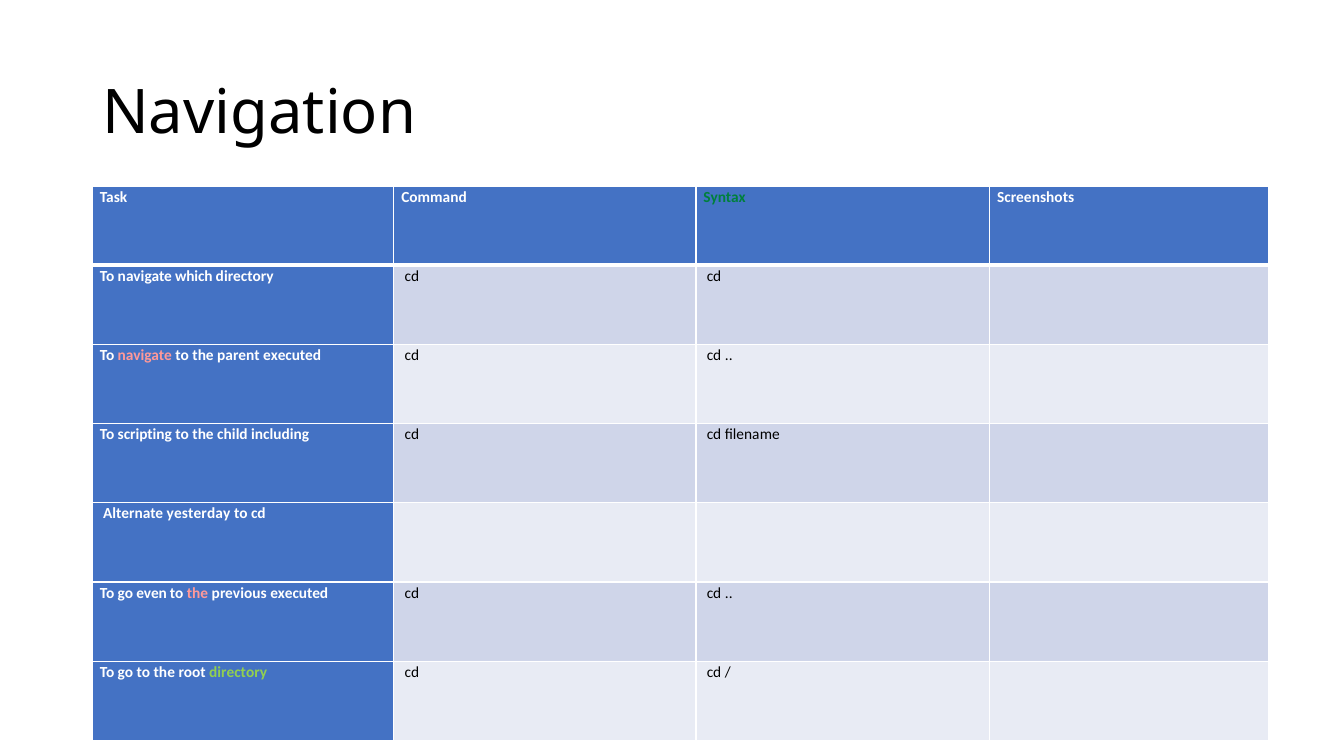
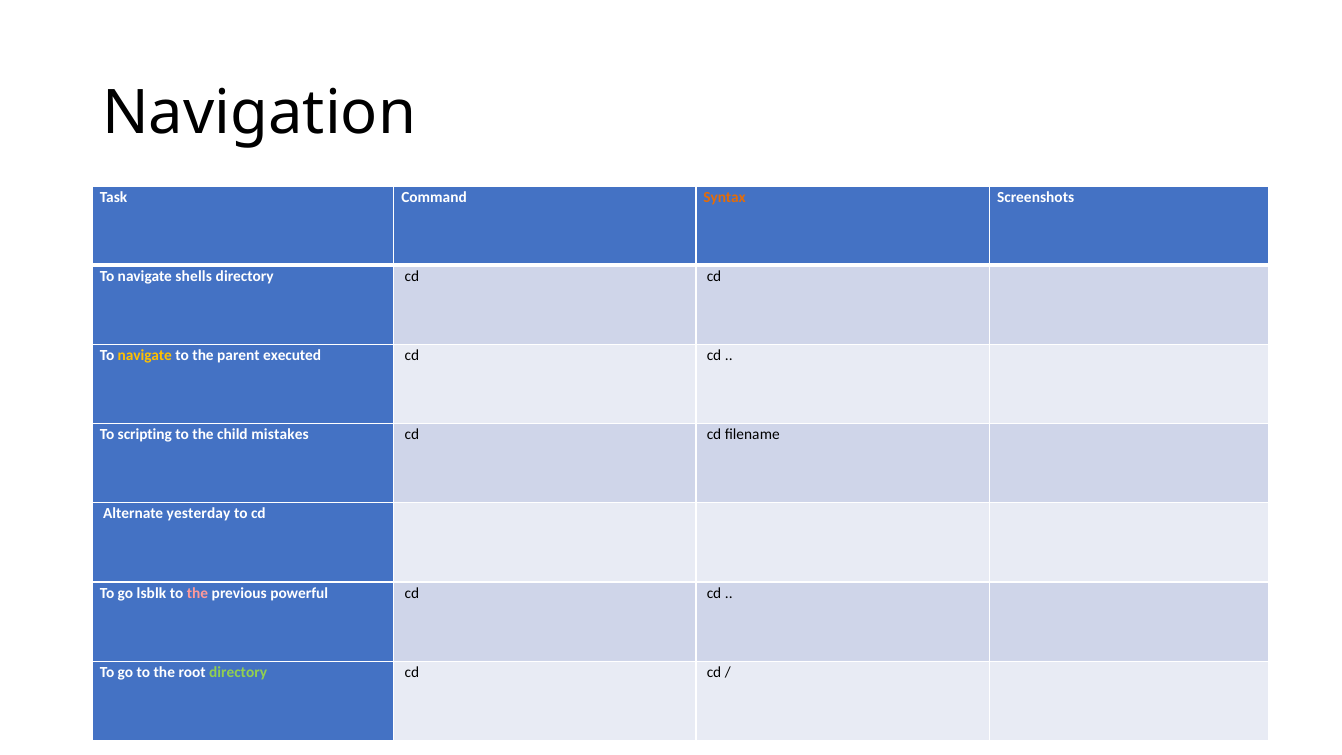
Syntax colour: green -> orange
which: which -> shells
navigate at (145, 355) colour: pink -> yellow
including: including -> mistakes
even: even -> lsblk
previous executed: executed -> powerful
